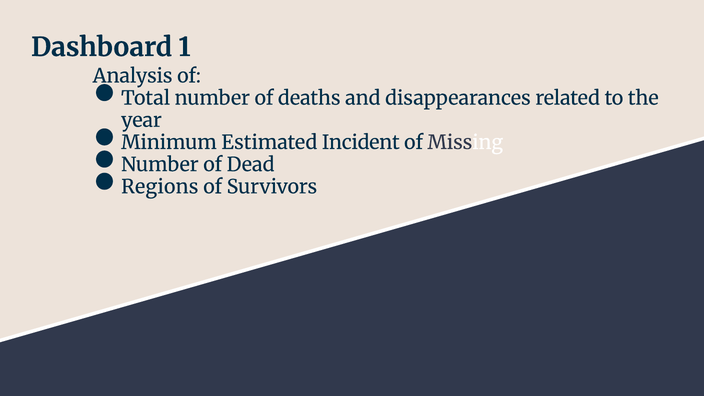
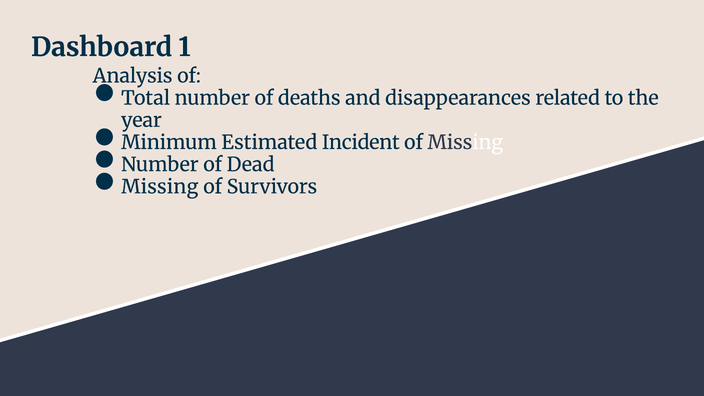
Regions at (160, 187): Regions -> Missing
